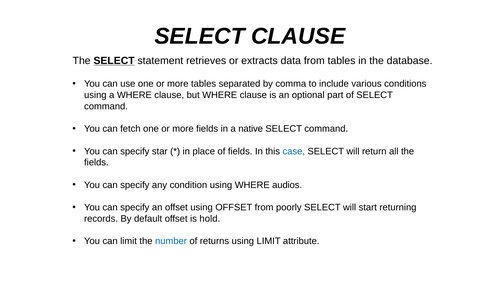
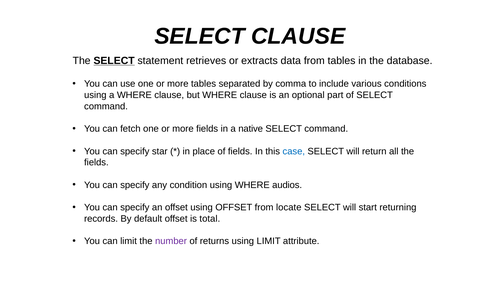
poorly: poorly -> locate
hold: hold -> total
number colour: blue -> purple
